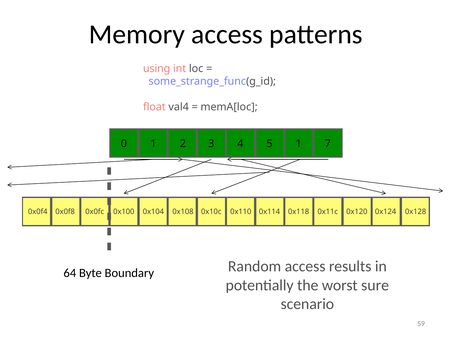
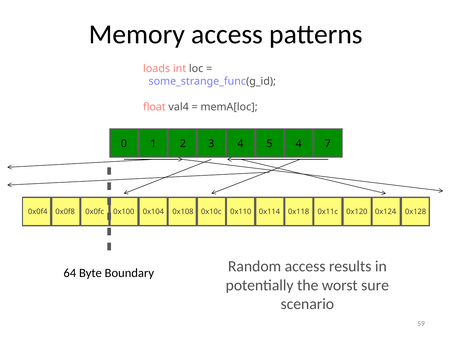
using: using -> loads
5 1: 1 -> 4
